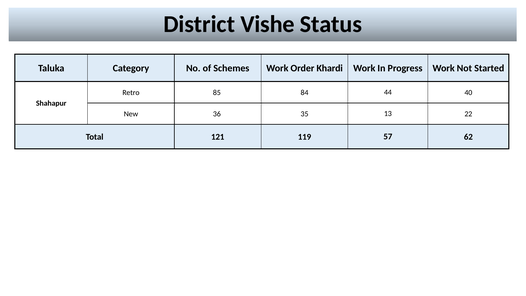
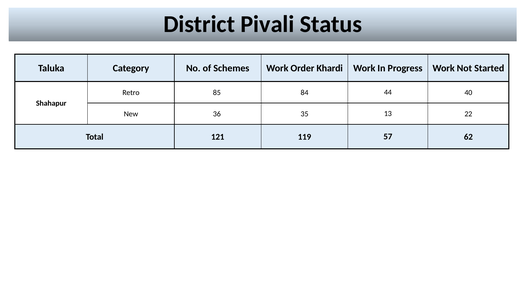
Vishe: Vishe -> Pivali
